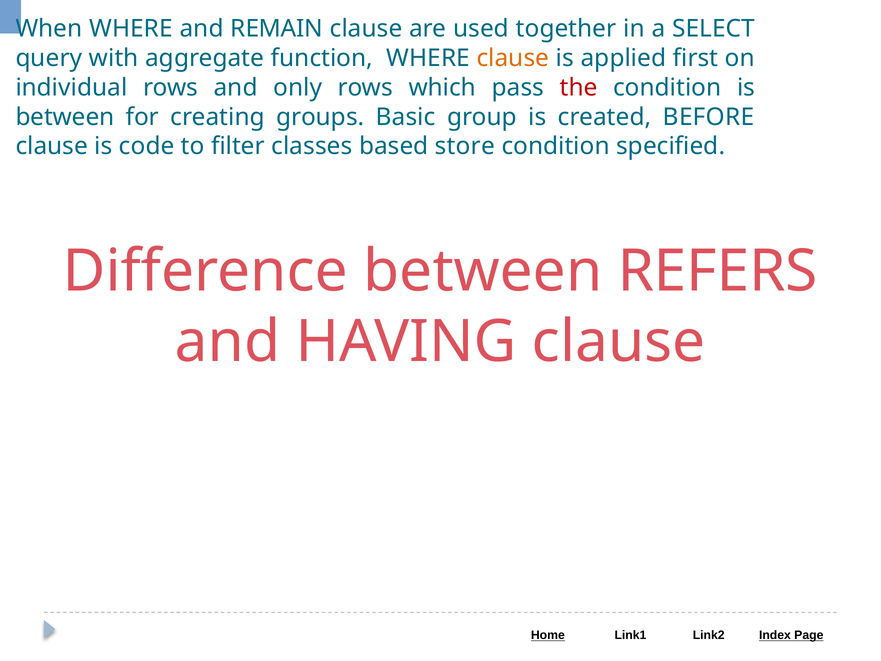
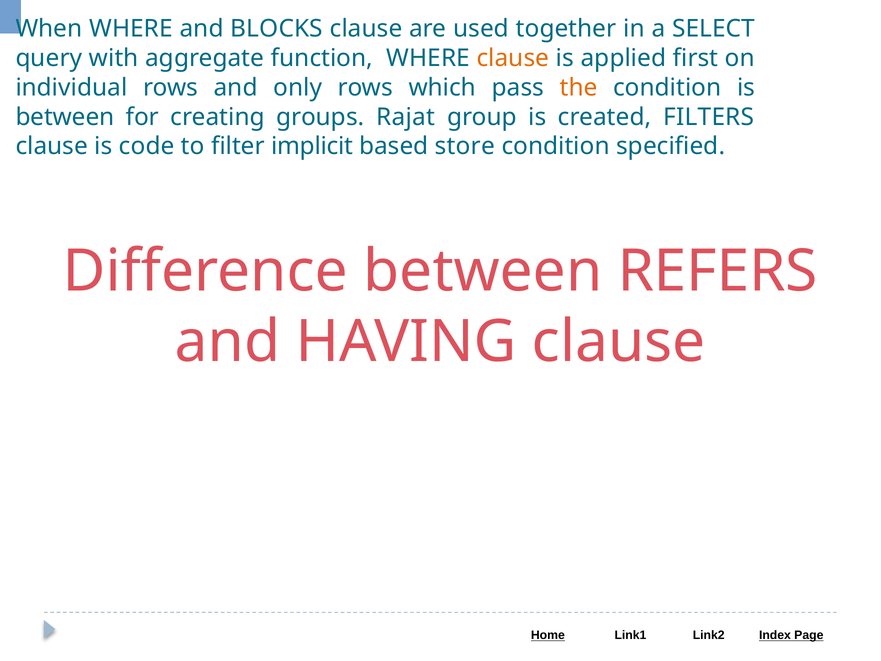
REMAIN: REMAIN -> BLOCKS
the colour: red -> orange
Basic: Basic -> Rajat
BEFORE: BEFORE -> FILTERS
classes: classes -> implicit
